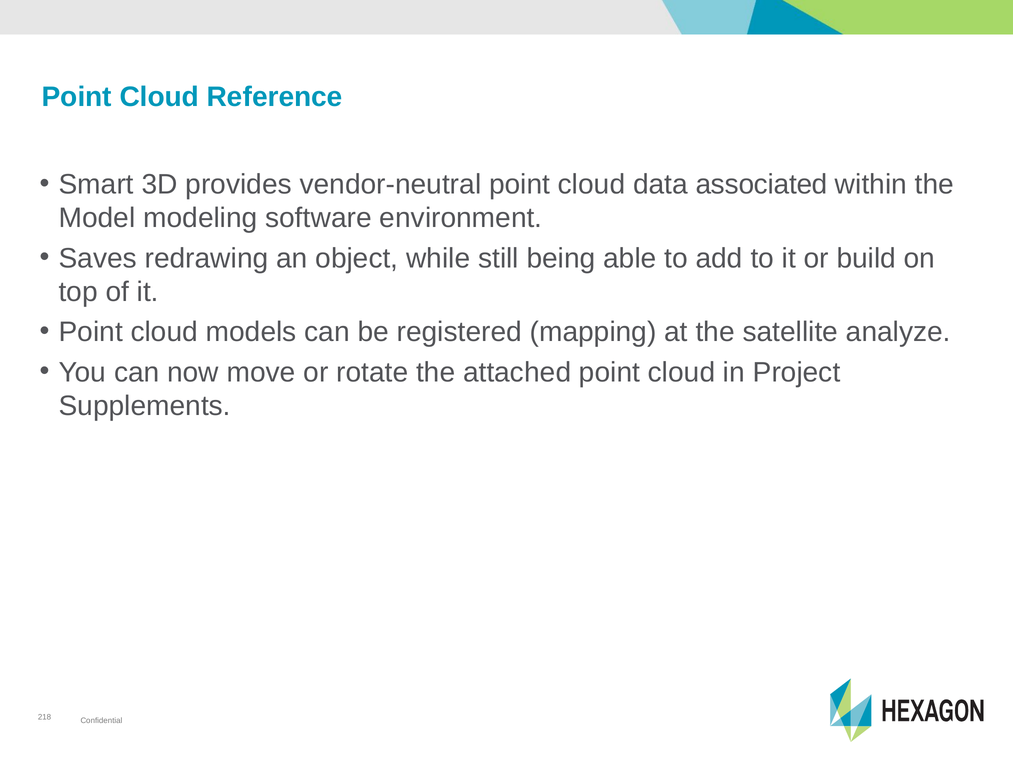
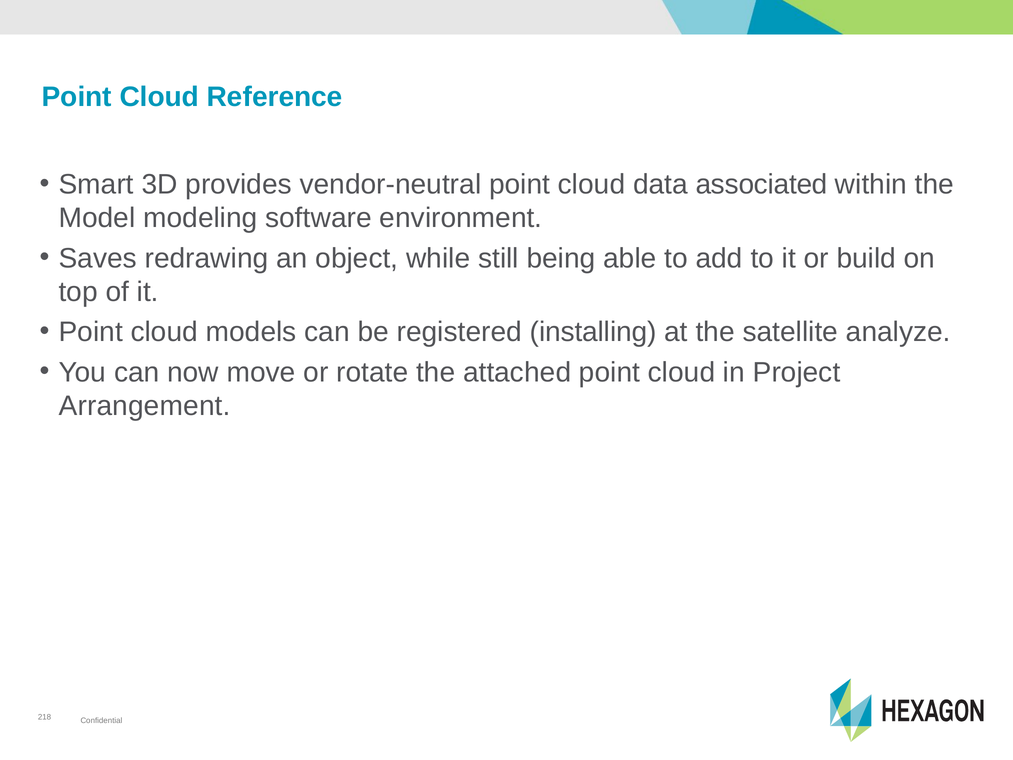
mapping: mapping -> installing
Supplements: Supplements -> Arrangement
